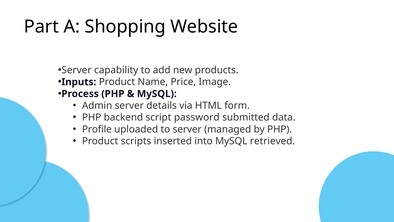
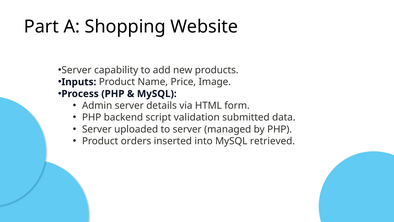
password: password -> validation
Profile at (97, 129): Profile -> Server
scripts: scripts -> orders
